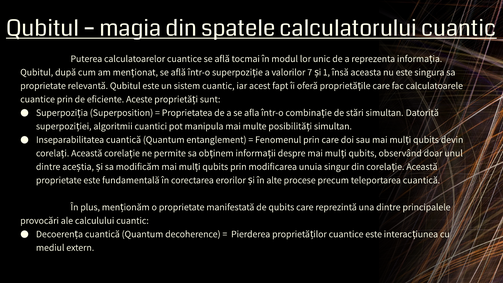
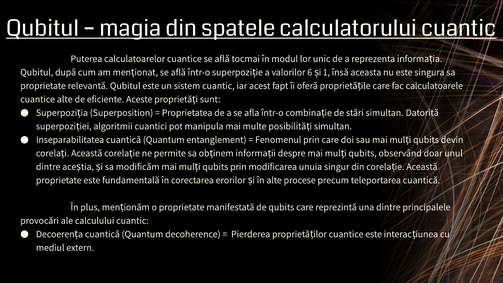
7: 7 -> 6
cuantice prin: prin -> alte
